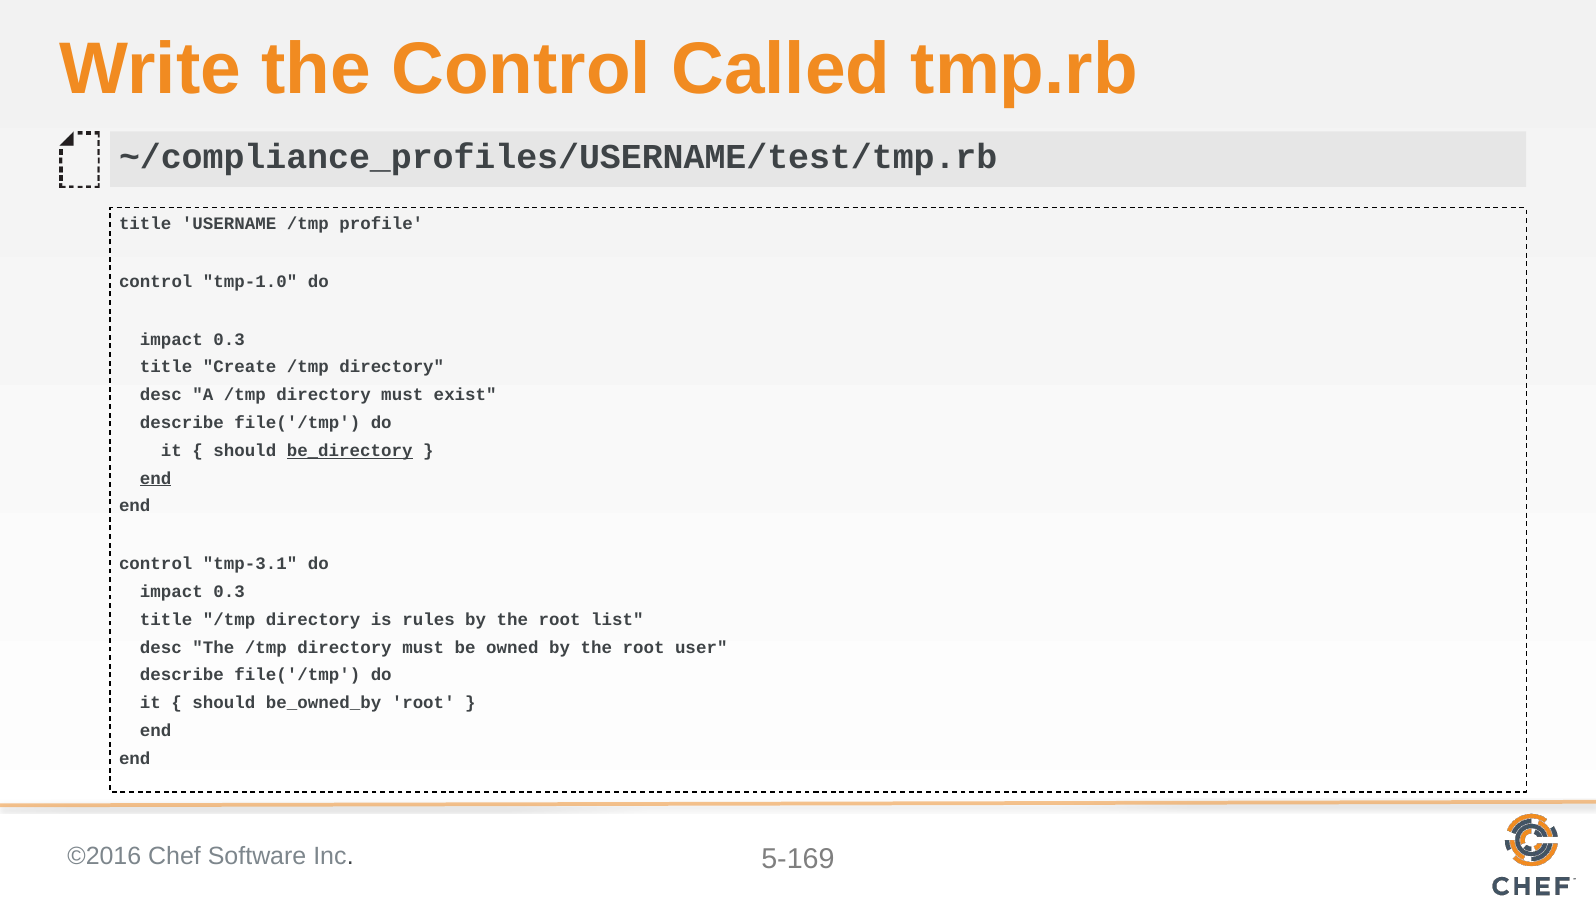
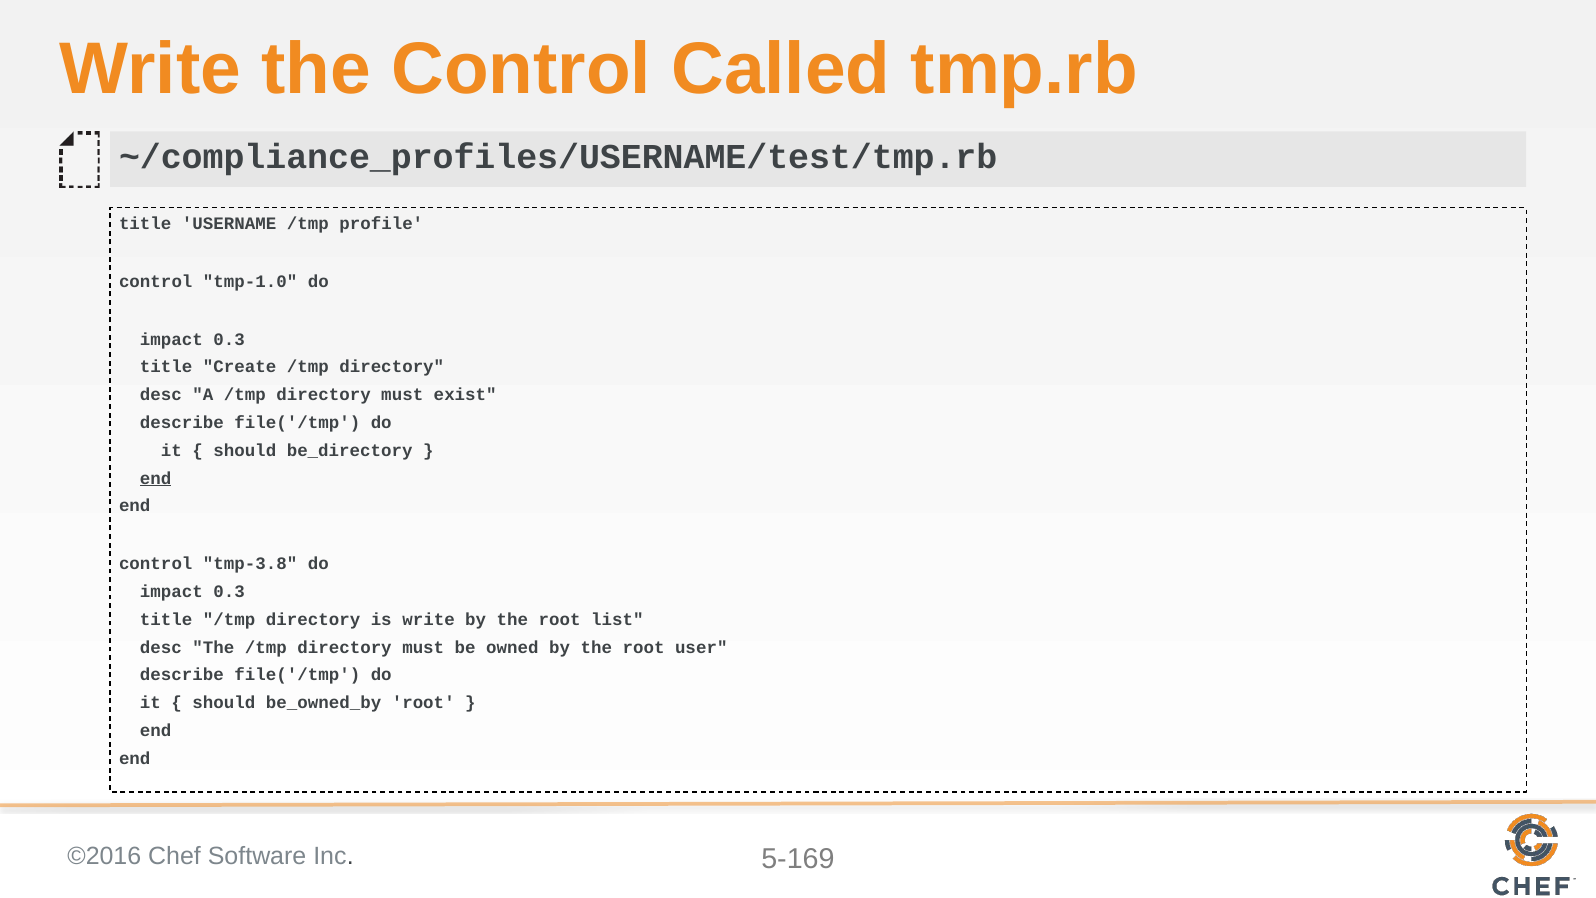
be_directory underline: present -> none
tmp-3.1: tmp-3.1 -> tmp-3.8
is rules: rules -> write
